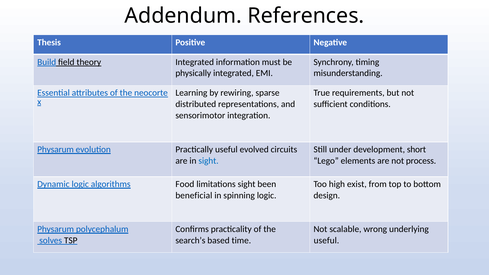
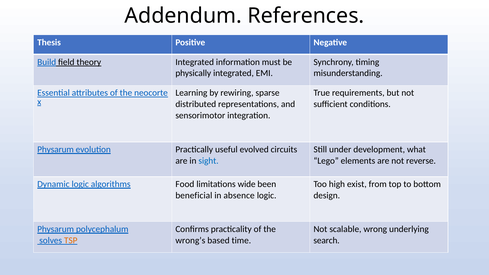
short: short -> what
process: process -> reverse
limitations sight: sight -> wide
spinning: spinning -> absence
TSP colour: black -> orange
search’s: search’s -> wrong’s
useful at (326, 240): useful -> search
